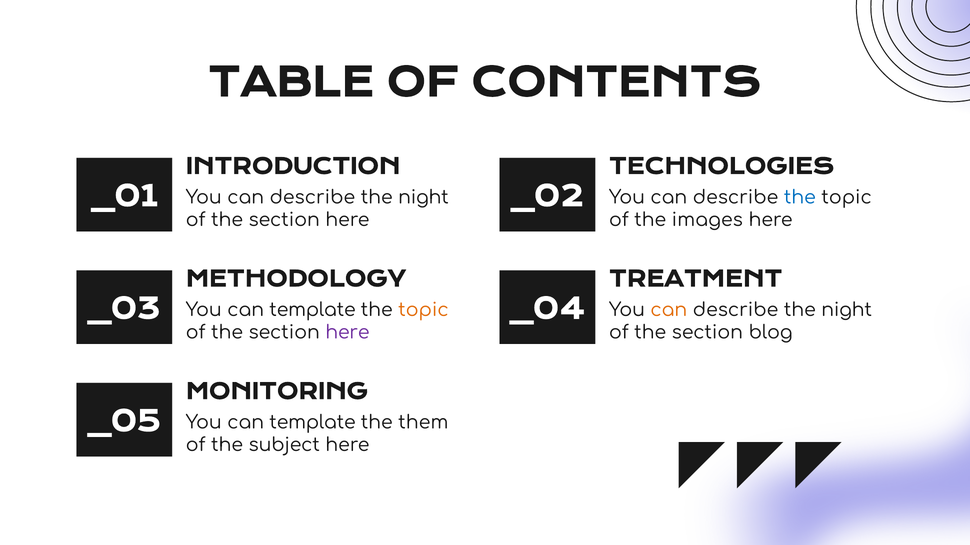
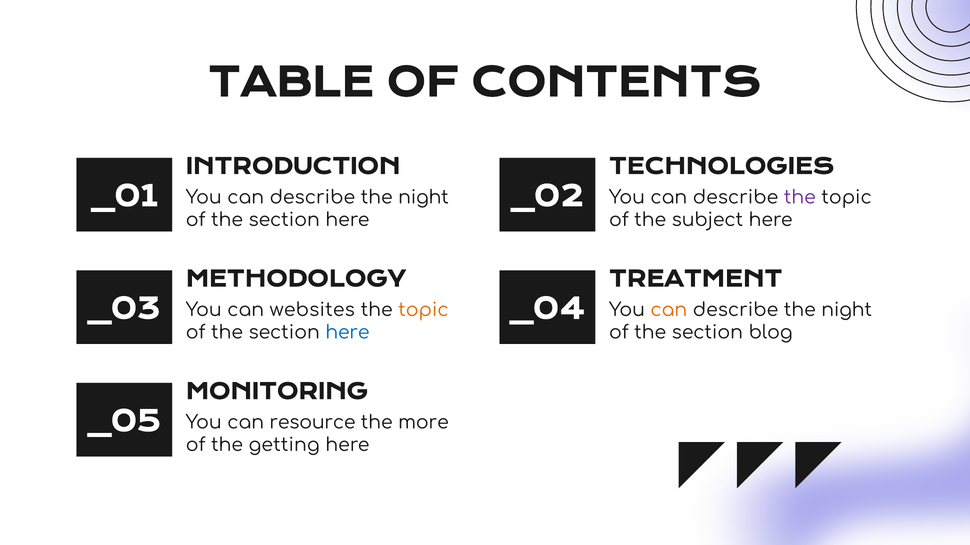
the at (800, 198) colour: blue -> purple
images: images -> subject
_03 You can template: template -> websites
here at (348, 333) colour: purple -> blue
_05 You can template: template -> resource
them: them -> more
subject: subject -> getting
